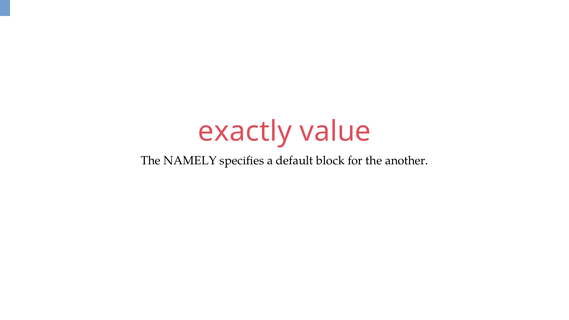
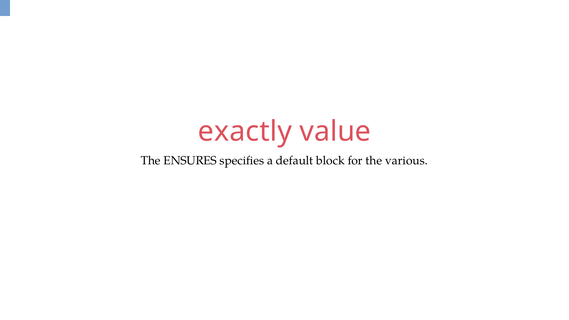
NAMELY: NAMELY -> ENSURES
another: another -> various
